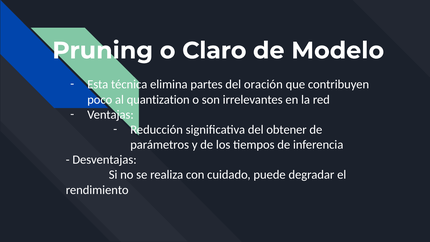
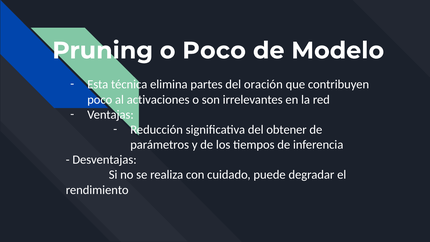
o Claro: Claro -> Poco
quantization: quantization -> activaciones
